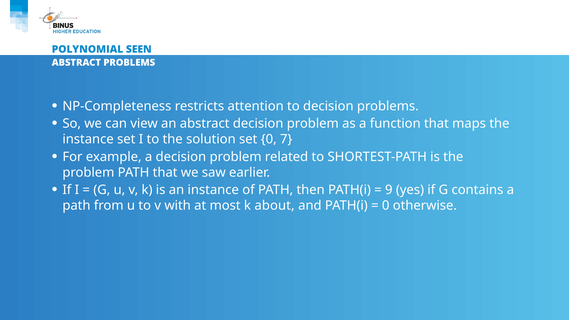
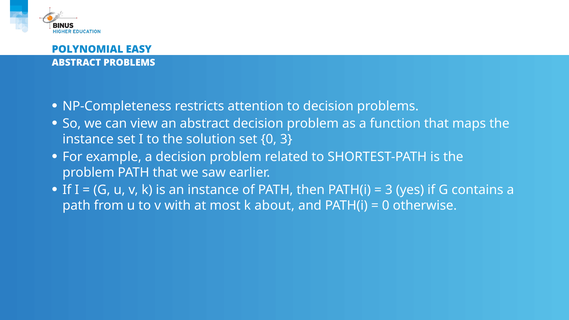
SEEN: SEEN -> EASY
0 7: 7 -> 3
9 at (389, 190): 9 -> 3
